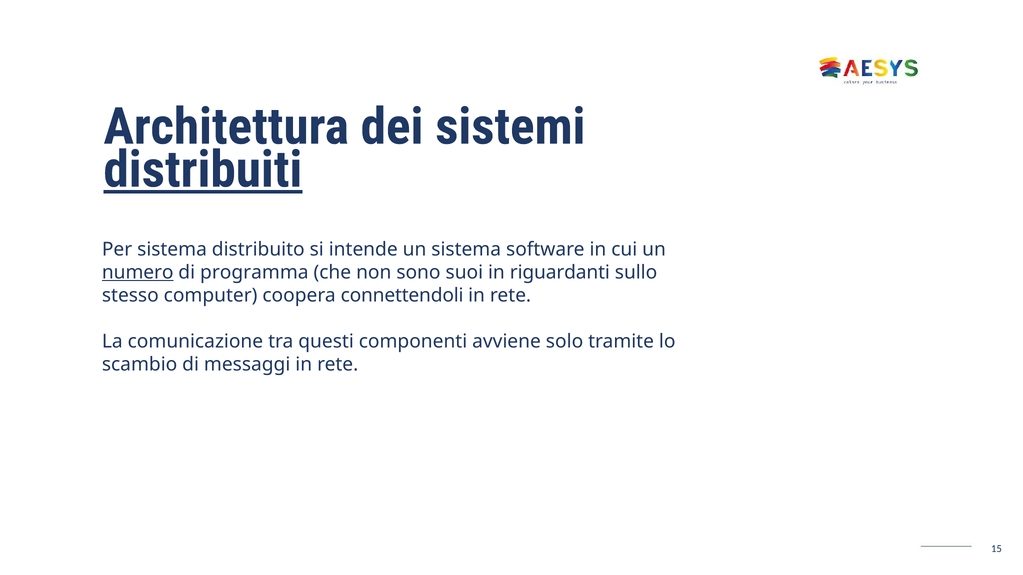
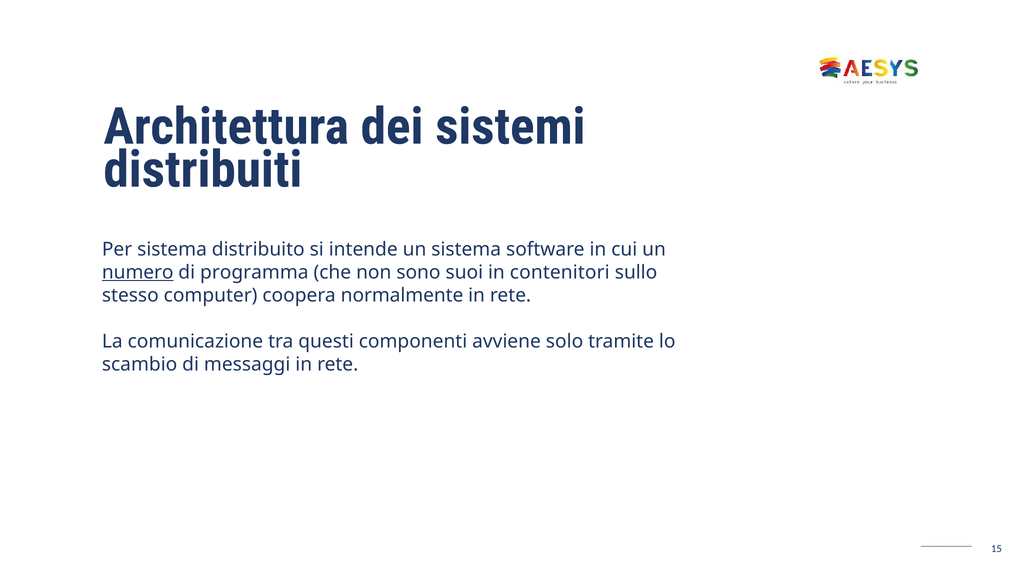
distribuiti underline: present -> none
riguardanti: riguardanti -> contenitori
connettendoli: connettendoli -> normalmente
